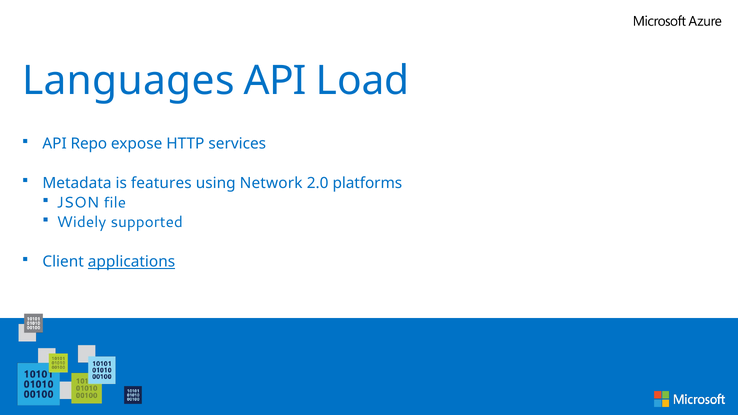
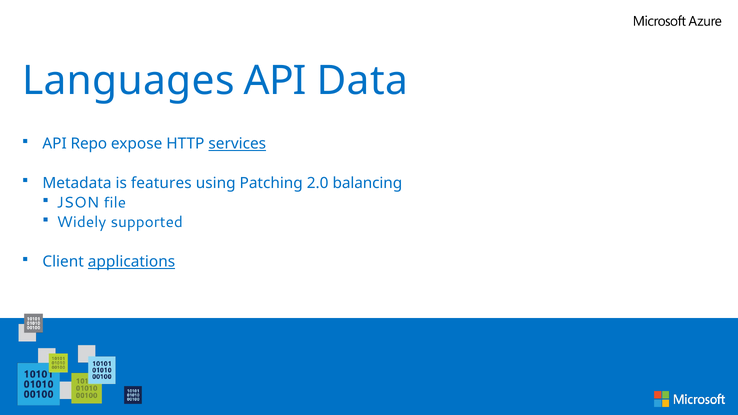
Load: Load -> Data
services underline: none -> present
Network: Network -> Patching
platforms: platforms -> balancing
